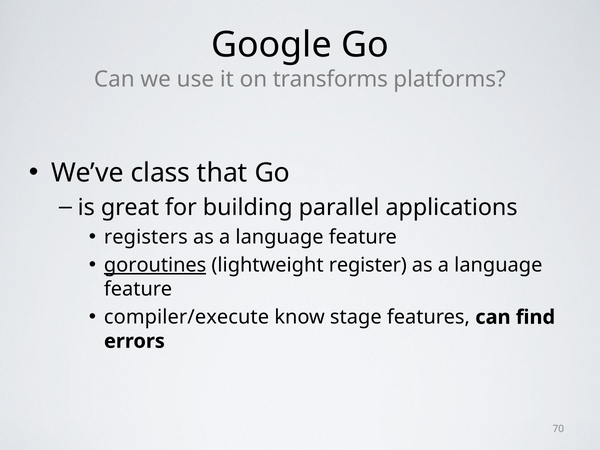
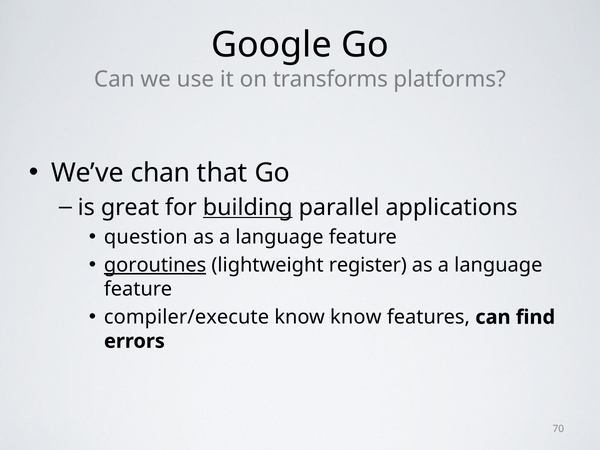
class: class -> chan
building underline: none -> present
registers: registers -> question
know stage: stage -> know
